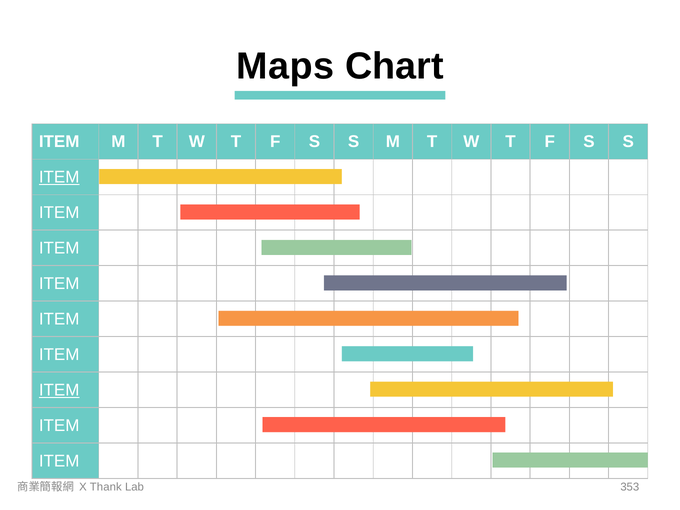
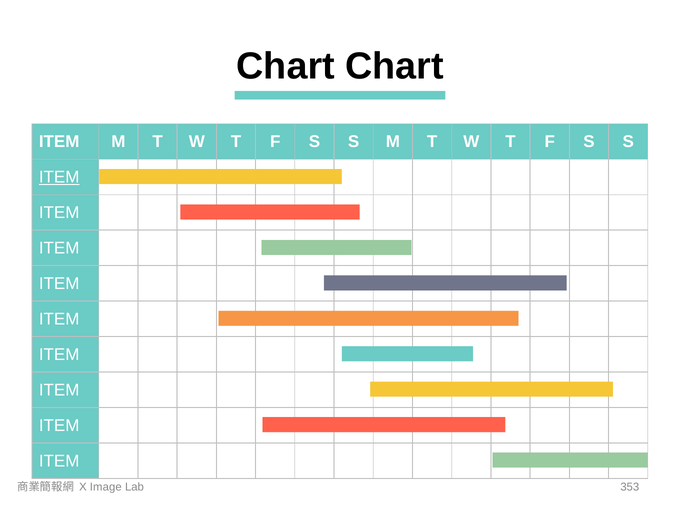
Maps at (285, 66): Maps -> Chart
ITEM at (59, 390) underline: present -> none
Thank: Thank -> Image
